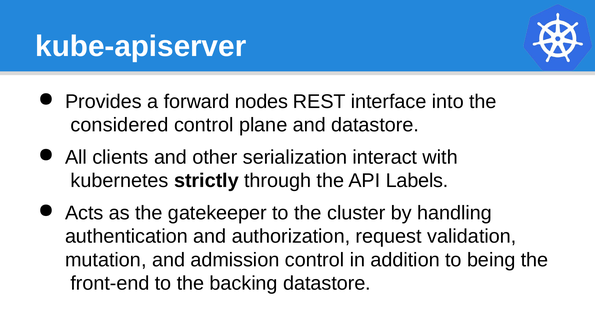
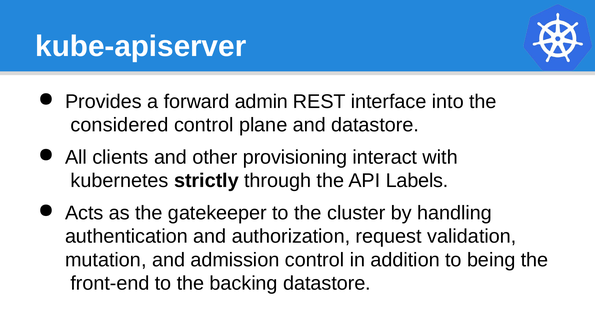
nodes: nodes -> admin
serialization: serialization -> provisioning
